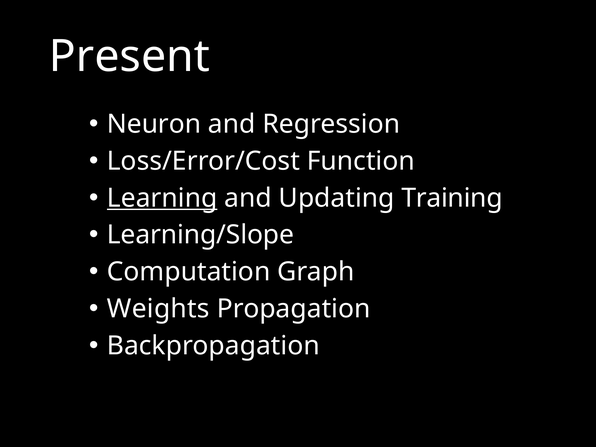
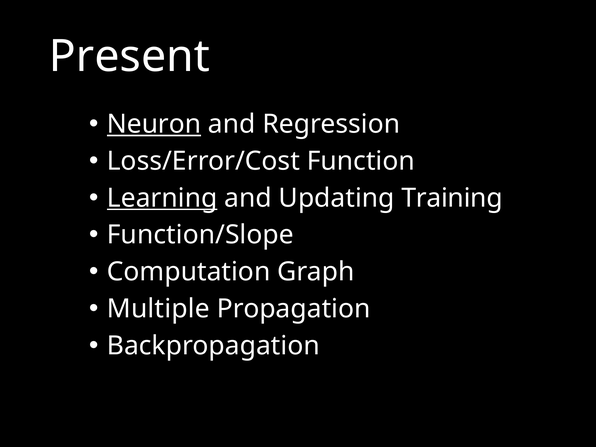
Neuron underline: none -> present
Learning/Slope: Learning/Slope -> Function/Slope
Weights: Weights -> Multiple
